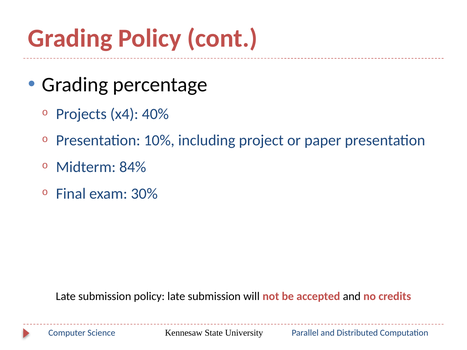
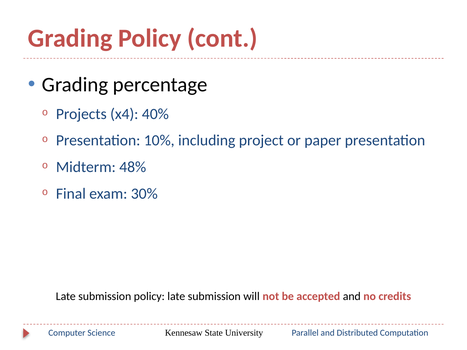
84%: 84% -> 48%
